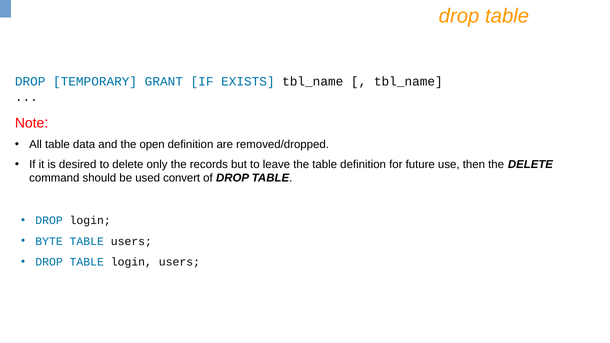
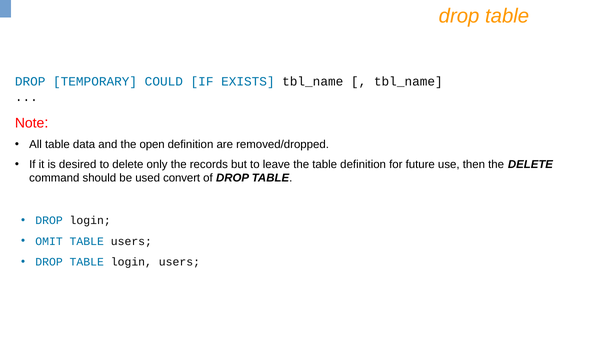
GRANT: GRANT -> COULD
BYTE: BYTE -> OMIT
